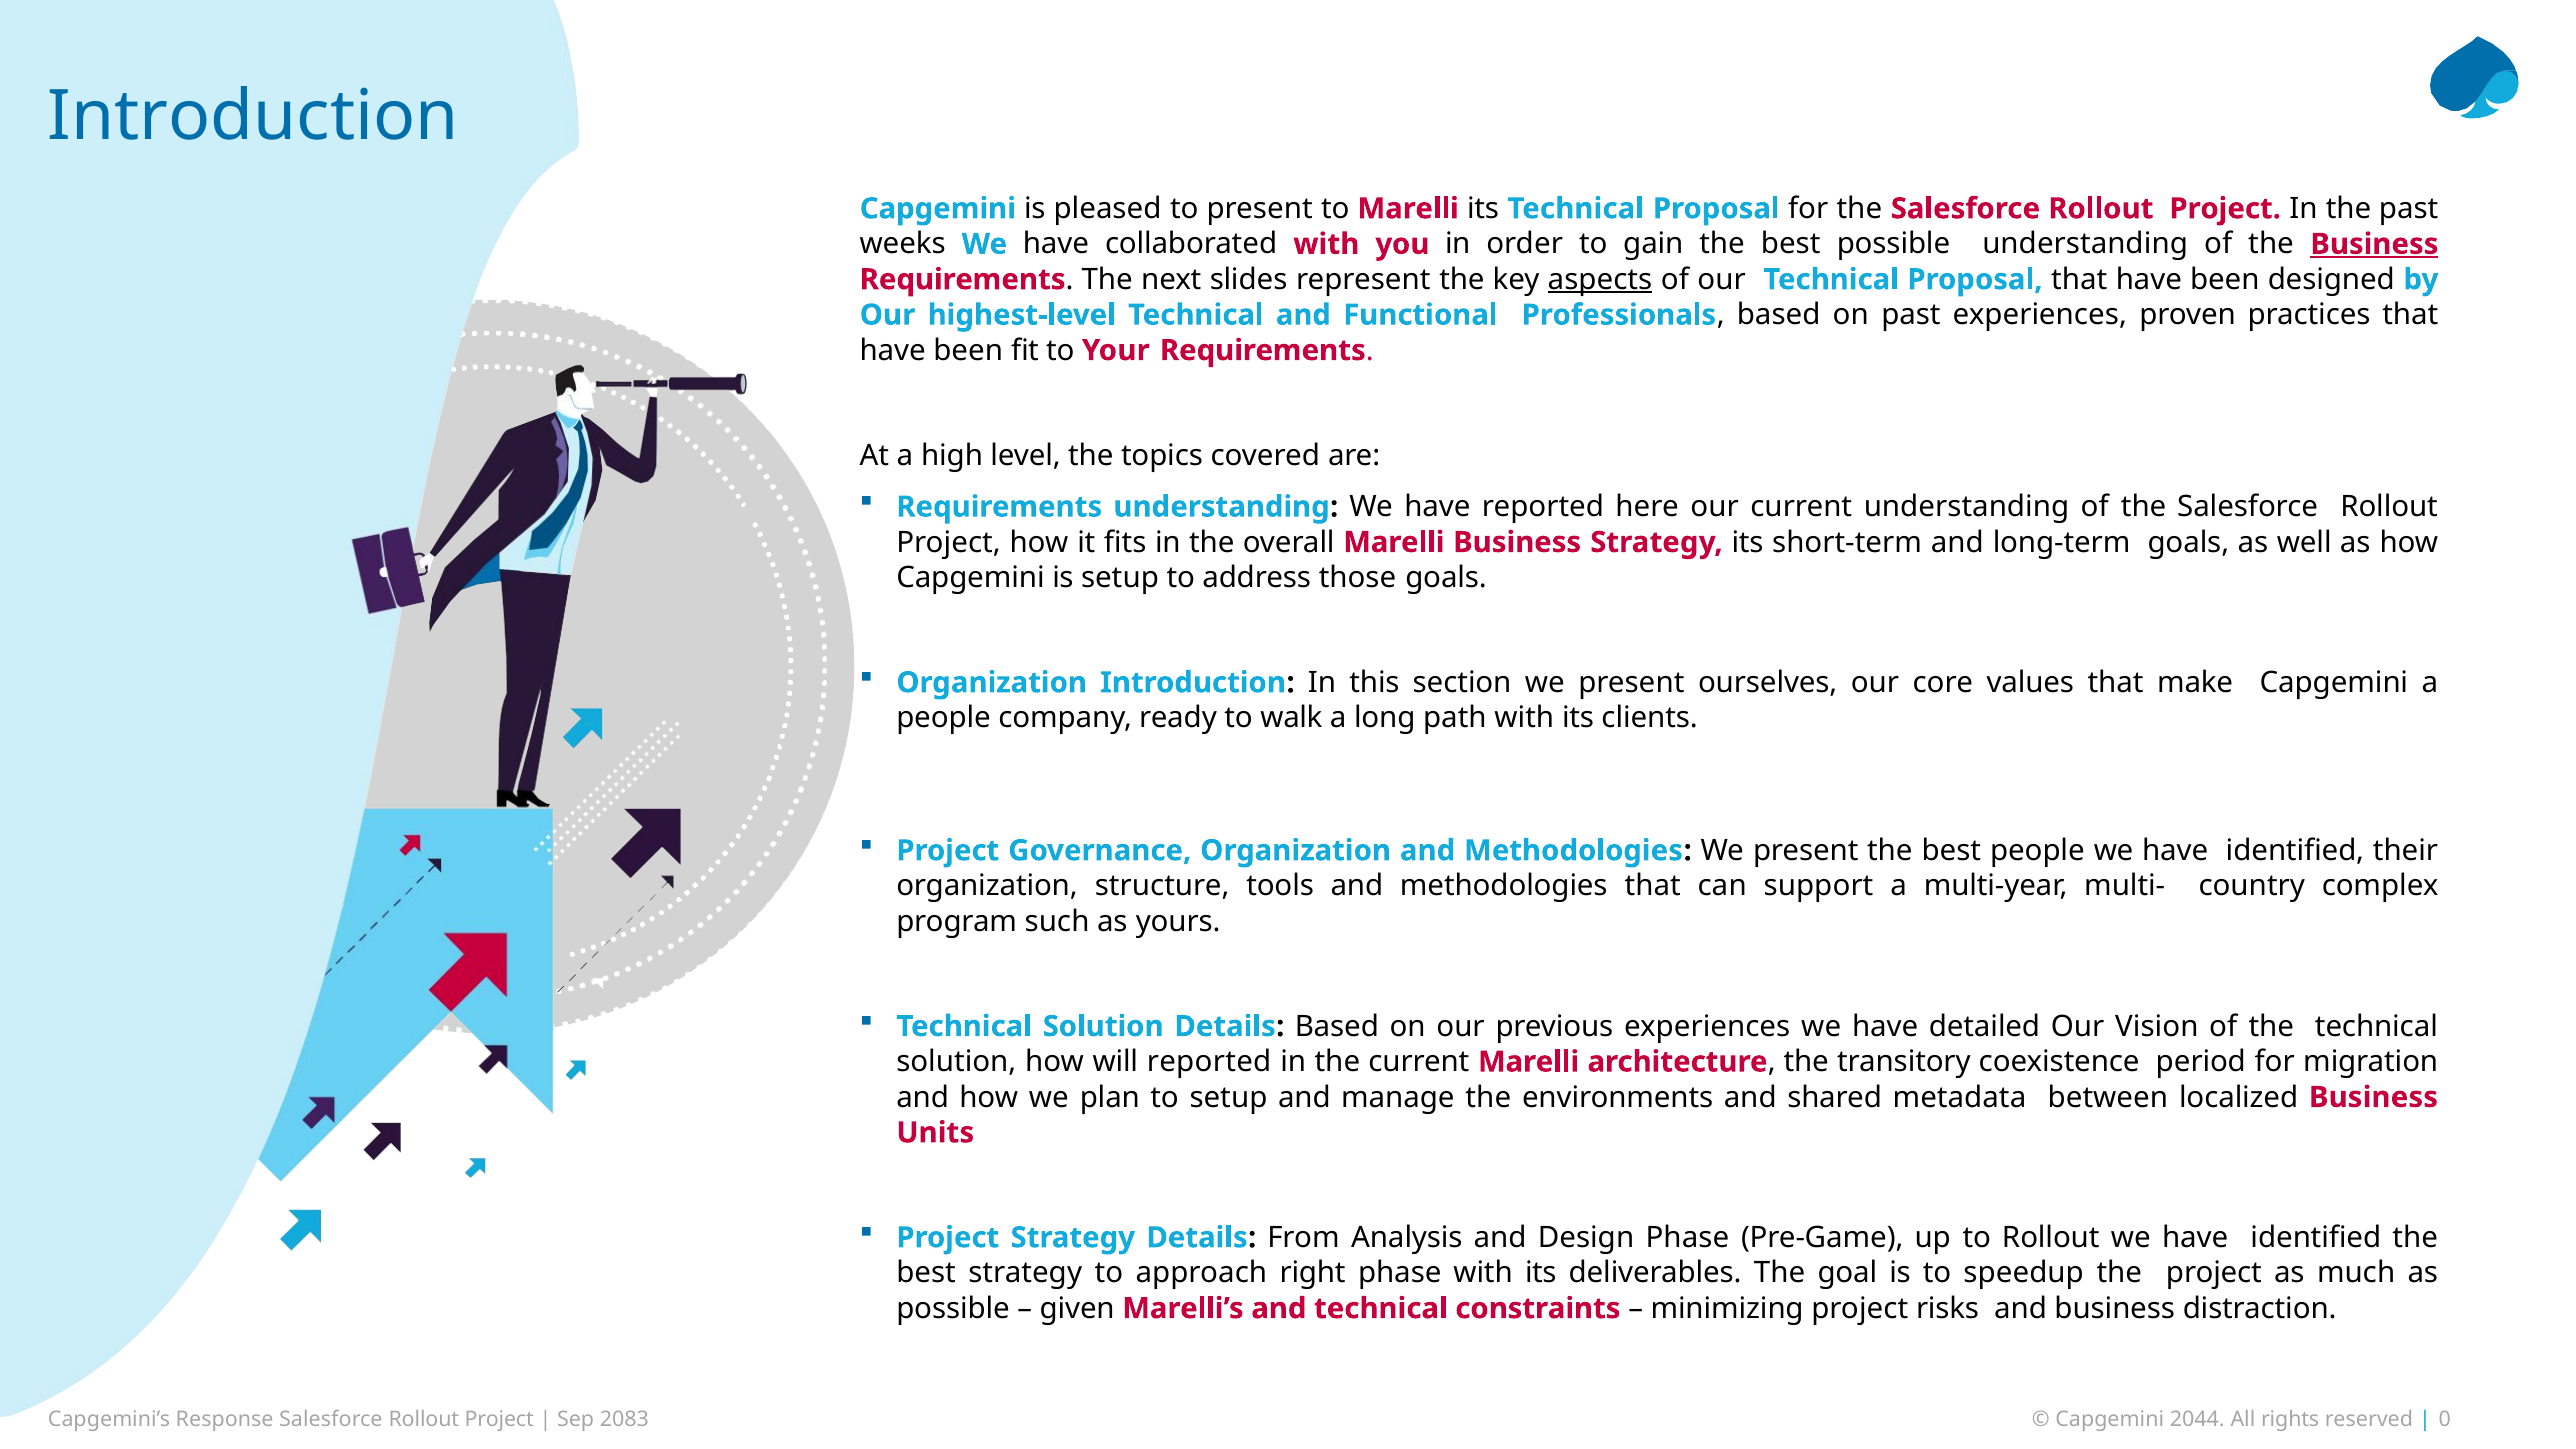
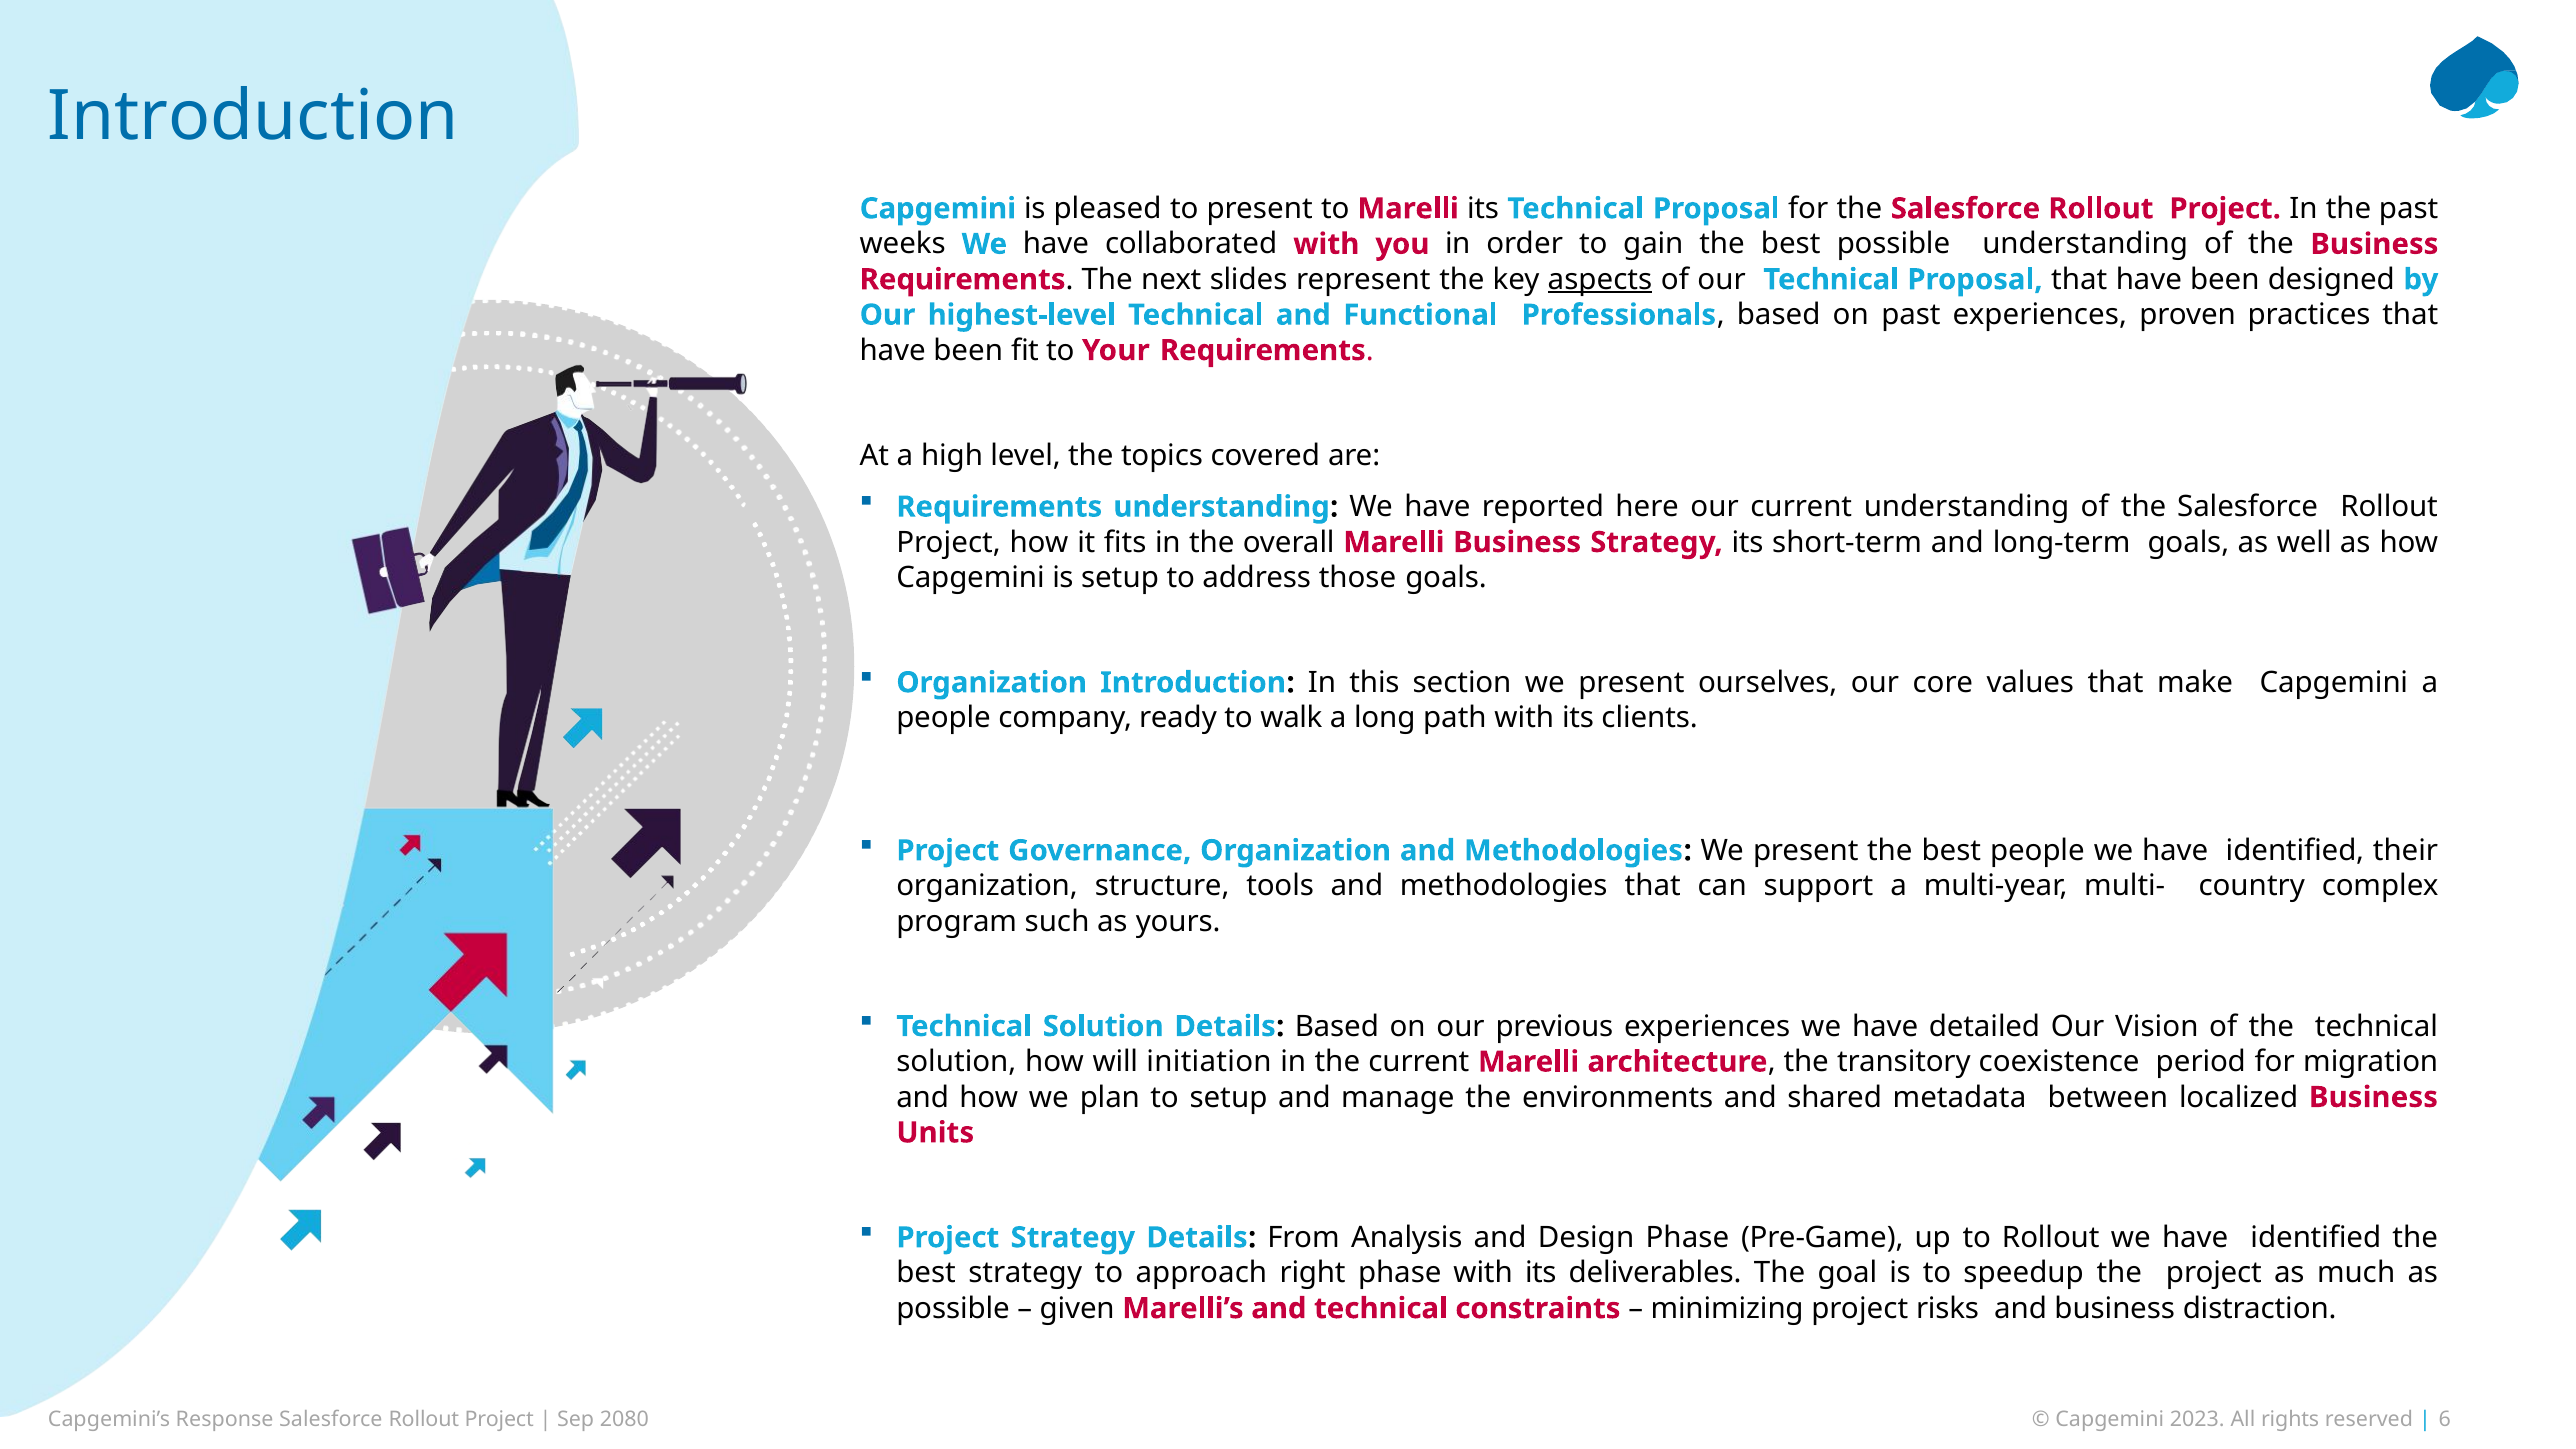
Business at (2374, 244) underline: present -> none
will reported: reported -> initiation
2083: 2083 -> 2080
2044: 2044 -> 2023
0: 0 -> 6
